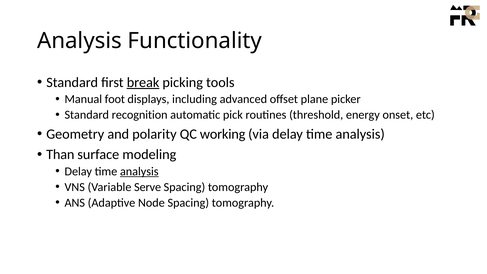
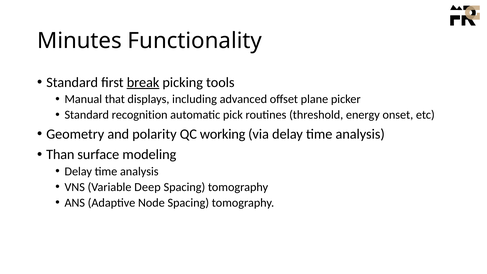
Analysis at (79, 41): Analysis -> Minutes
foot: foot -> that
analysis at (139, 171) underline: present -> none
Serve: Serve -> Deep
